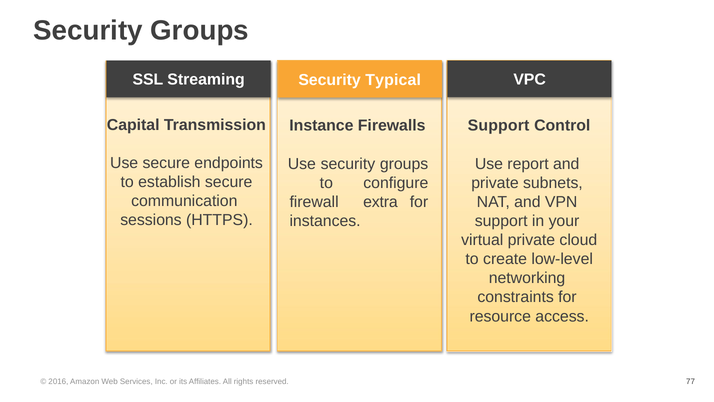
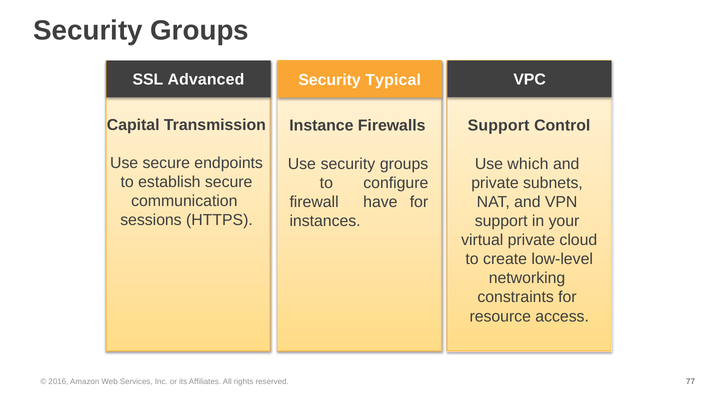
Streaming: Streaming -> Advanced
report: report -> which
extra: extra -> have
